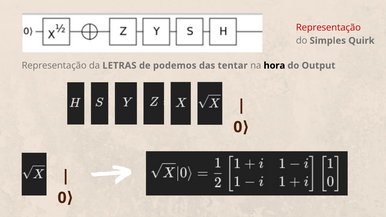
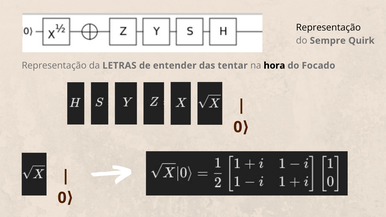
Representação at (328, 28) colour: red -> black
Simples: Simples -> Sempre
podemos: podemos -> entender
Output: Output -> Focado
